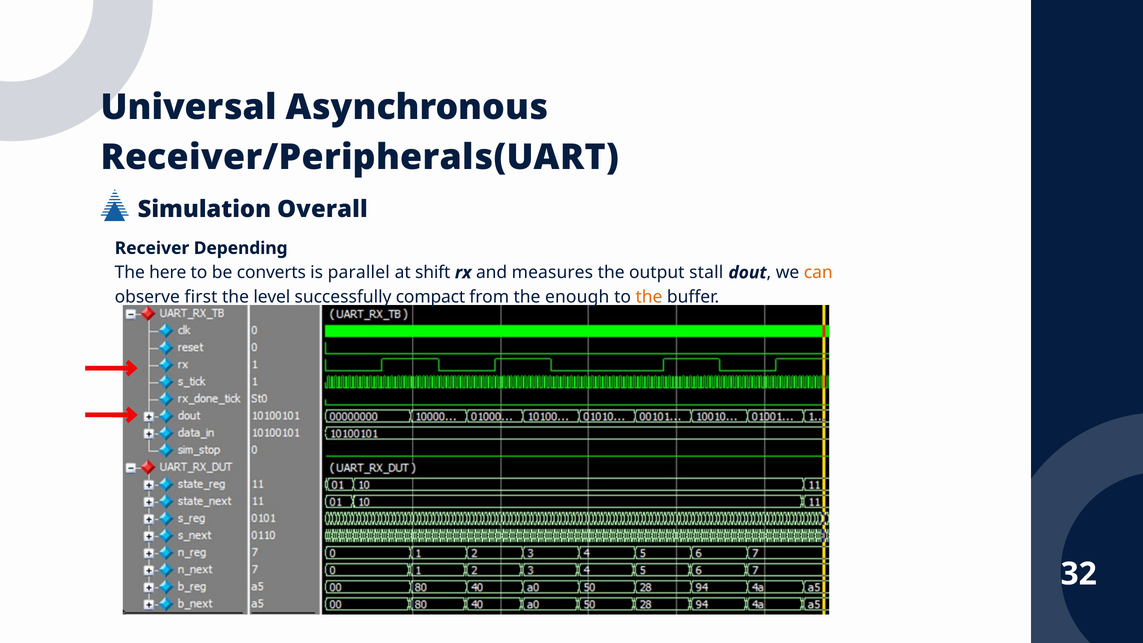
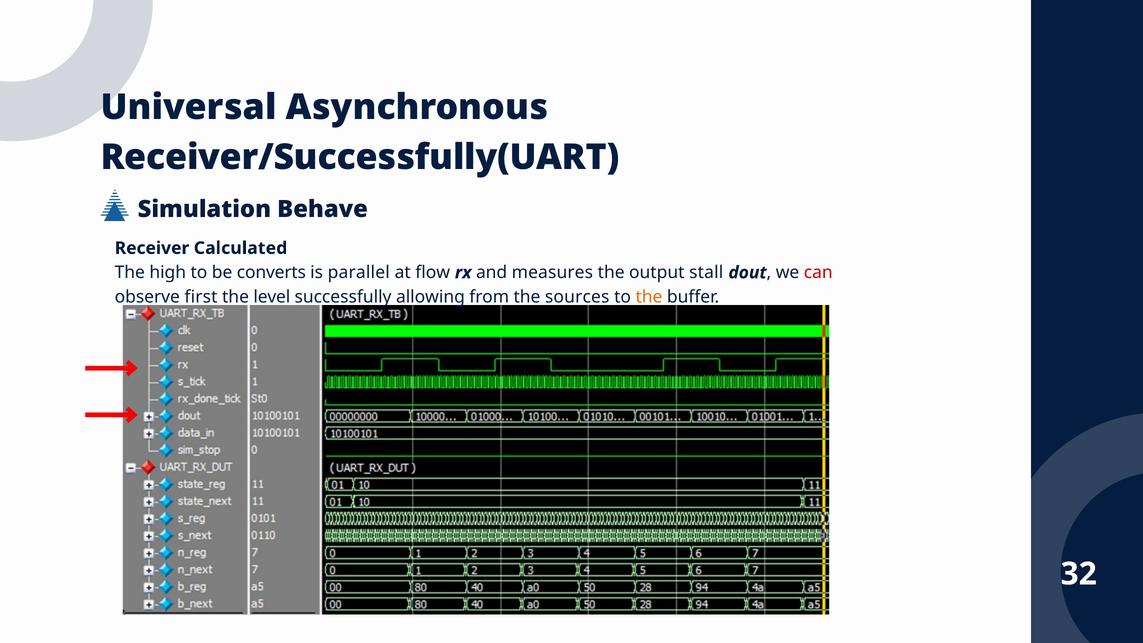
Receiver/Peripherals(UART: Receiver/Peripherals(UART -> Receiver/Successfully(UART
Overall: Overall -> Behave
Depending: Depending -> Calculated
here: here -> high
shift: shift -> flow
can colour: orange -> red
compact: compact -> allowing
enough: enough -> sources
